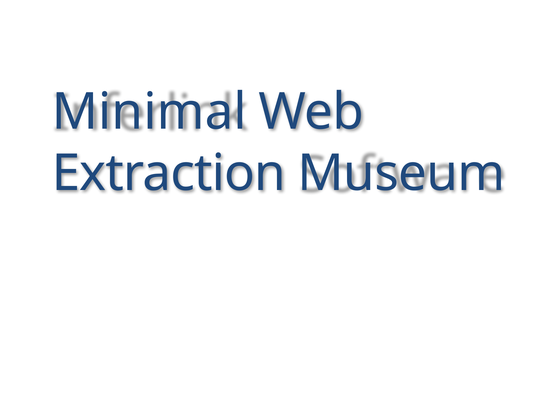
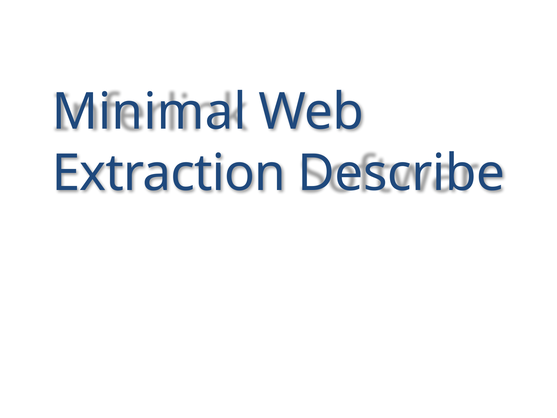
Museum: Museum -> Describe
